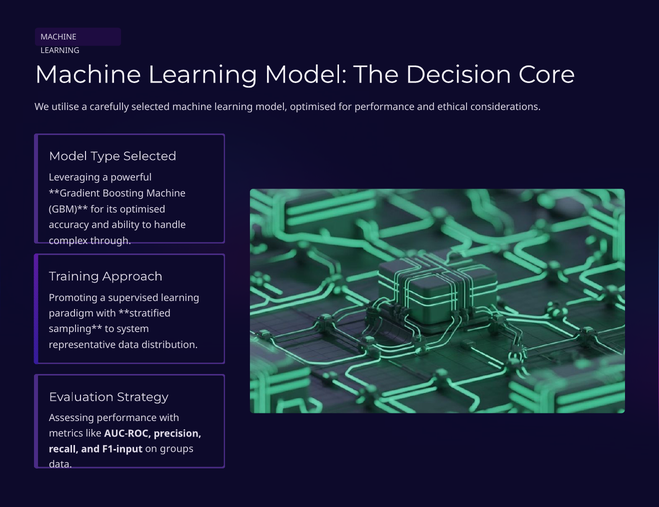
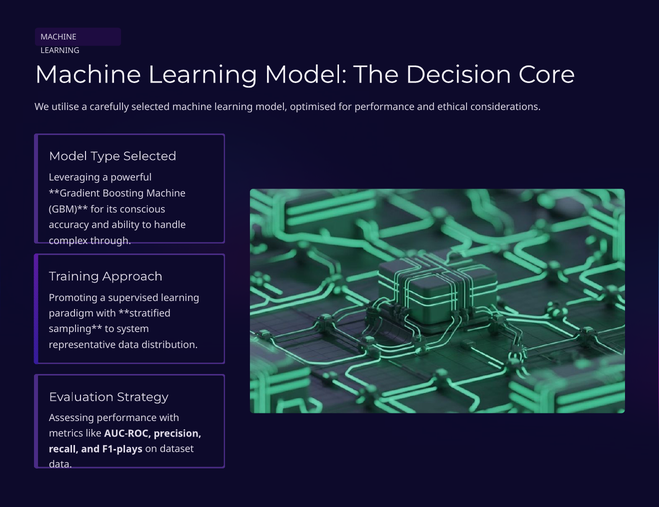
its optimised: optimised -> conscious
F1-input: F1-input -> F1-plays
groups: groups -> dataset
